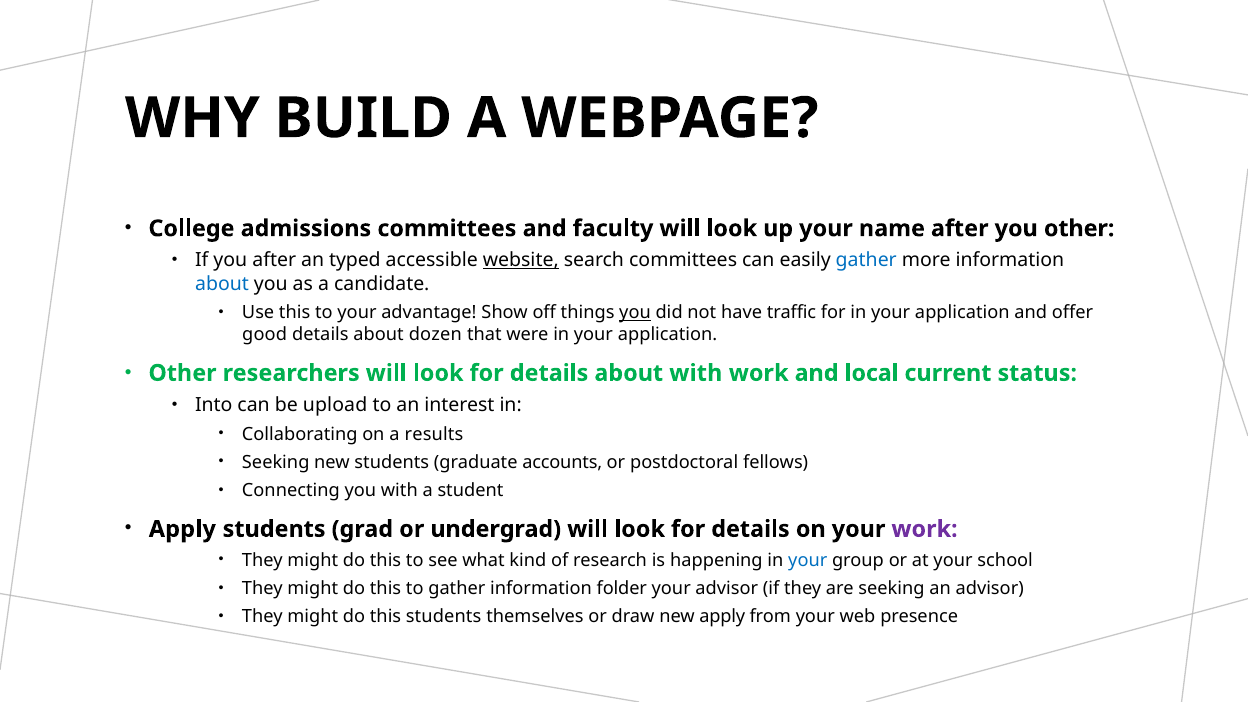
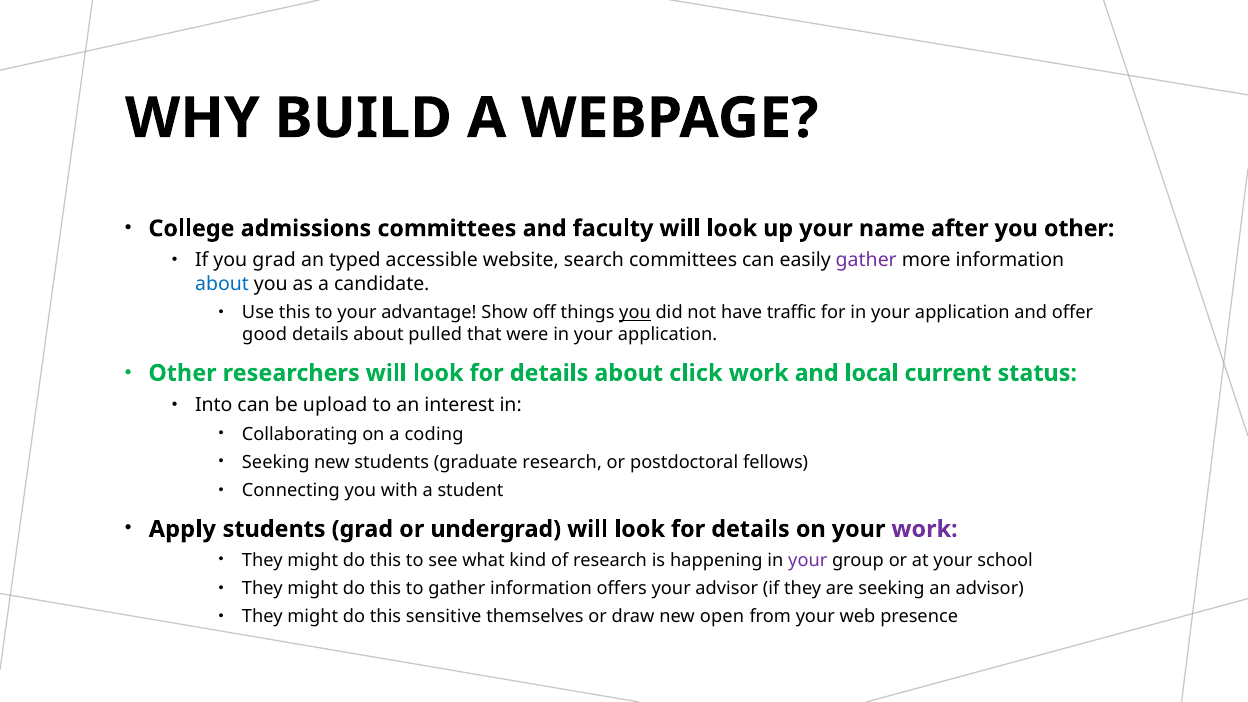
you after: after -> grad
website underline: present -> none
gather at (866, 260) colour: blue -> purple
dozen: dozen -> pulled
about with: with -> click
results: results -> coding
graduate accounts: accounts -> research
your at (808, 560) colour: blue -> purple
folder: folder -> offers
this students: students -> sensitive
new apply: apply -> open
